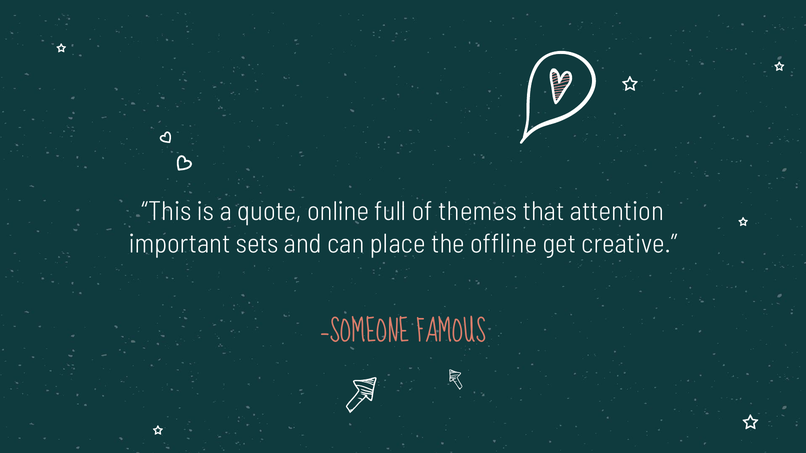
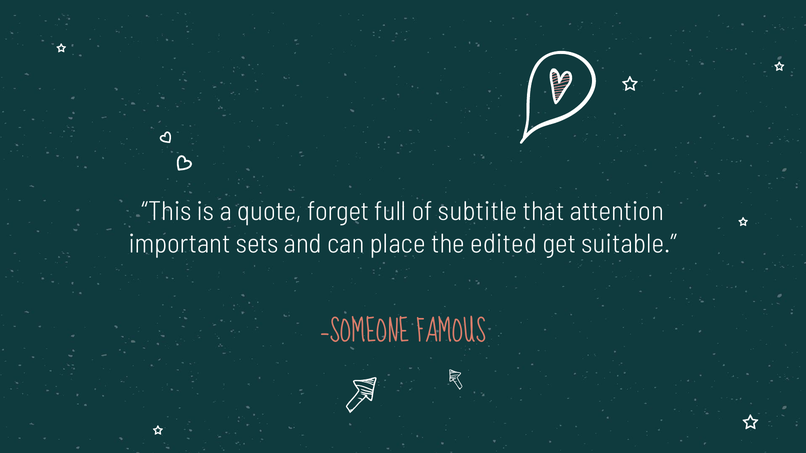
online: online -> forget
themes: themes -> subtitle
offline: offline -> edited
creative: creative -> suitable
